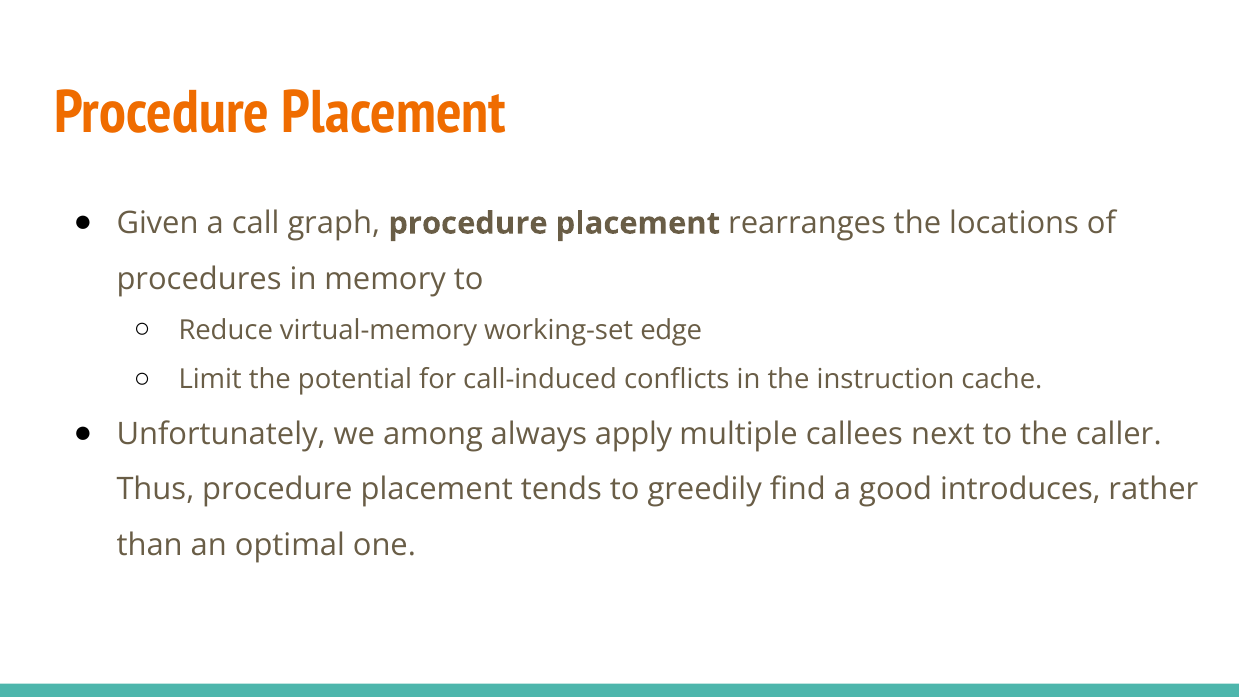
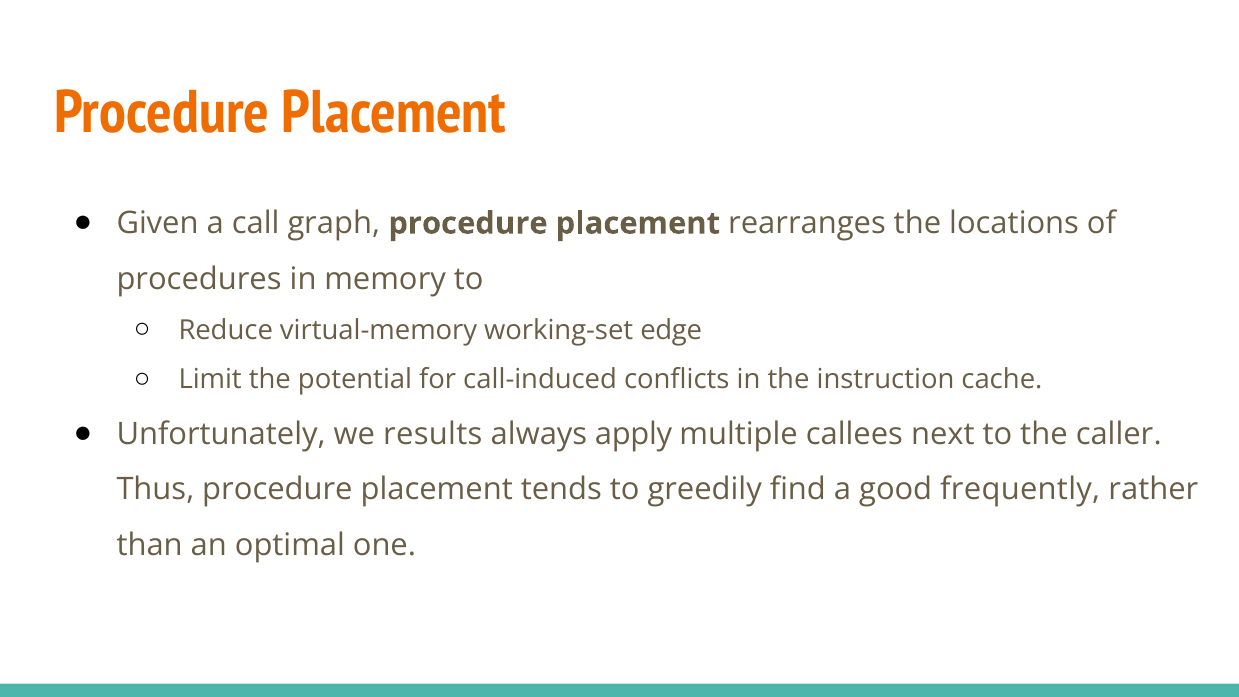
among: among -> results
introduces: introduces -> frequently
